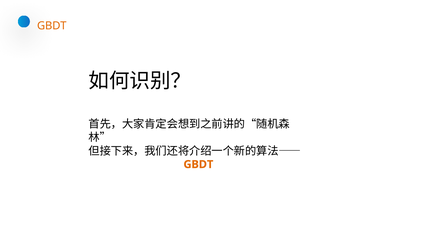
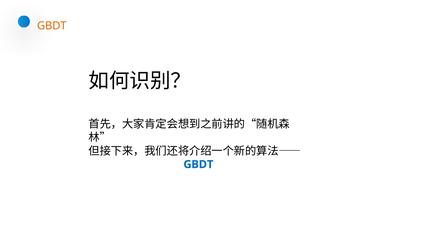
GBDT at (198, 165) colour: orange -> blue
